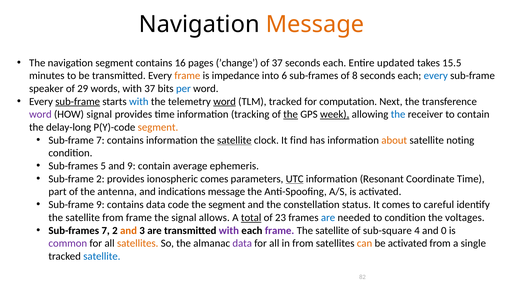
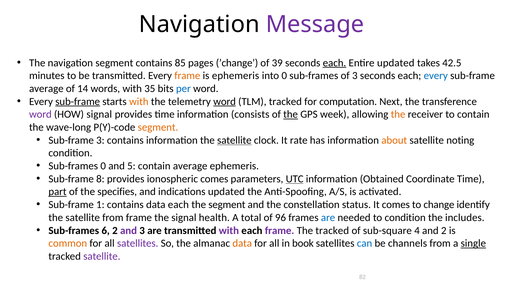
Message at (315, 24) colour: orange -> purple
16: 16 -> 85
of 37: 37 -> 39
each at (335, 63) underline: none -> present
15.5: 15.5 -> 42.5
is impedance: impedance -> ephemeris
into 6: 6 -> 0
of 8: 8 -> 3
speaker at (46, 89): speaker -> average
29: 29 -> 14
with 37: 37 -> 35
with at (139, 102) colour: blue -> orange
tracking: tracking -> consists
week underline: present -> none
the at (398, 115) colour: blue -> orange
delay-long: delay-long -> wave-long
Sub-frame 7: 7 -> 3
find: find -> rate
Sub-frames 5: 5 -> 0
and 9: 9 -> 5
Sub-frame 2: 2 -> 8
Resonant: Resonant -> Obtained
part underline: none -> present
antenna: antenna -> specifies
indications message: message -> updated
Sub-frame 9: 9 -> 1
data code: code -> each
careful: careful -> change
allows: allows -> health
total underline: present -> none
23: 23 -> 96
voltages: voltages -> includes
Sub-frames 7: 7 -> 6
and at (129, 231) colour: orange -> purple
satellite at (332, 231): satellite -> tracked
and 0: 0 -> 2
common colour: purple -> orange
satellites at (138, 244) colour: orange -> purple
data at (242, 244) colour: purple -> orange
in from: from -> book
can colour: orange -> blue
be activated: activated -> channels
single underline: none -> present
satellite at (102, 256) colour: blue -> purple
